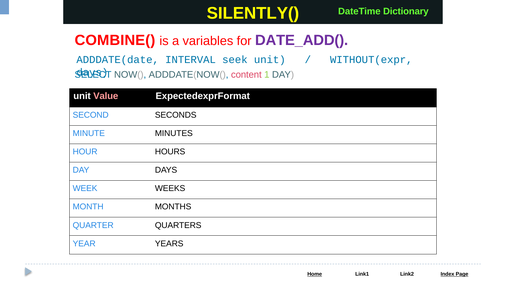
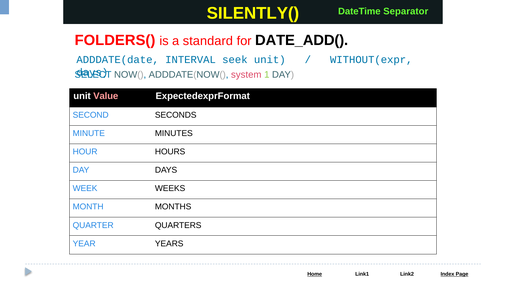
Dictionary: Dictionary -> Separator
COMBINE(: COMBINE( -> FOLDERS(
variables: variables -> standard
DATE_ADD( colour: purple -> black
content: content -> system
